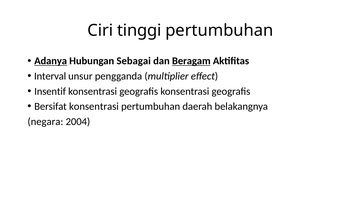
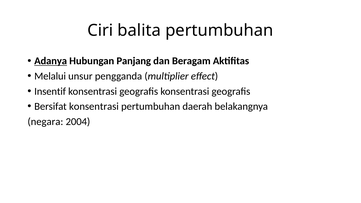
tinggi: tinggi -> balita
Sebagai: Sebagai -> Panjang
Beragam underline: present -> none
Interval: Interval -> Melalui
